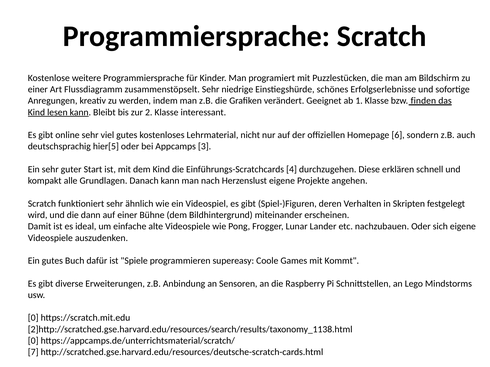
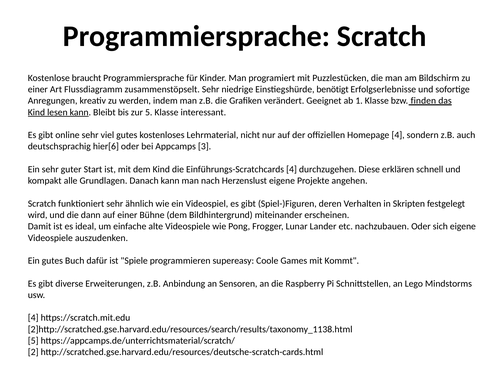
weitere: weitere -> braucht
schönes: schönes -> benötigt
zur 2: 2 -> 5
Homepage 6: 6 -> 4
hier[5: hier[5 -> hier[6
0 at (33, 318): 0 -> 4
0 at (33, 341): 0 -> 5
7: 7 -> 2
